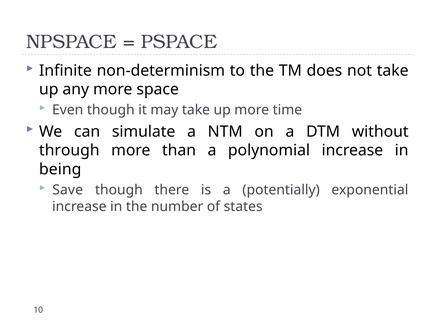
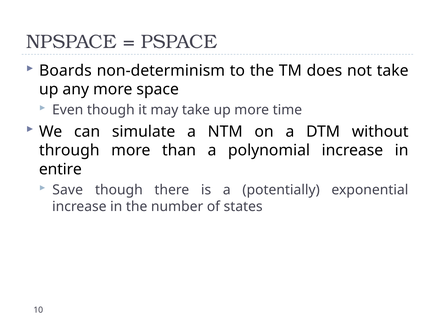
Infinite: Infinite -> Boards
being: being -> entire
